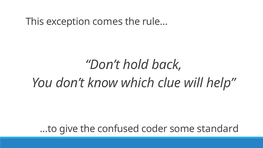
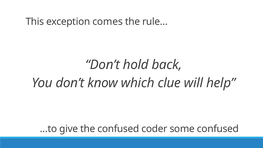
some standard: standard -> confused
